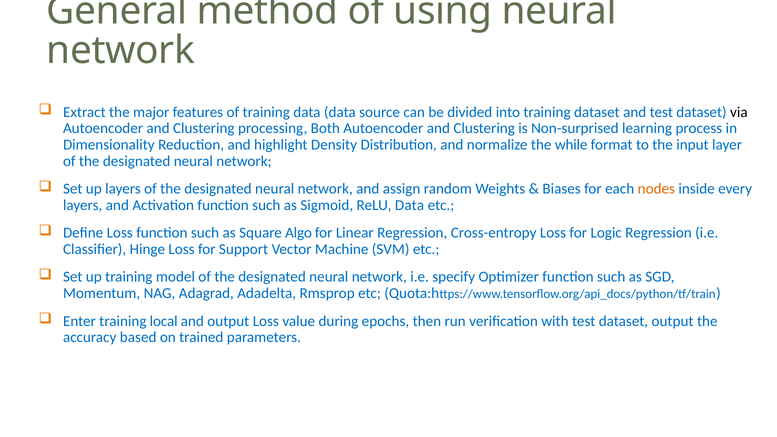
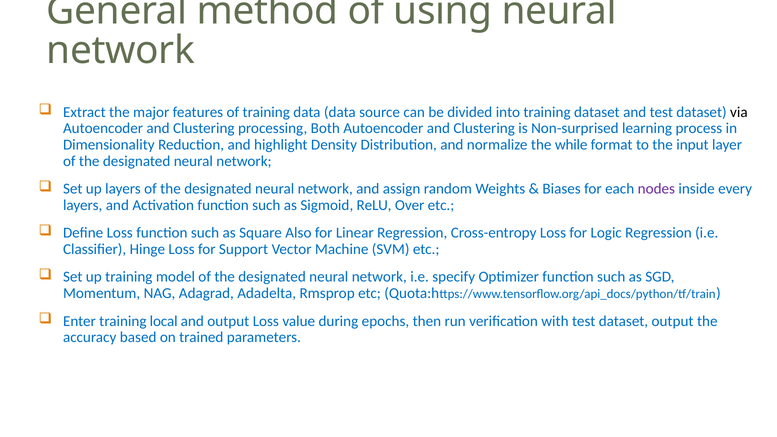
nodes colour: orange -> purple
ReLU Data: Data -> Over
Algo: Algo -> Also
